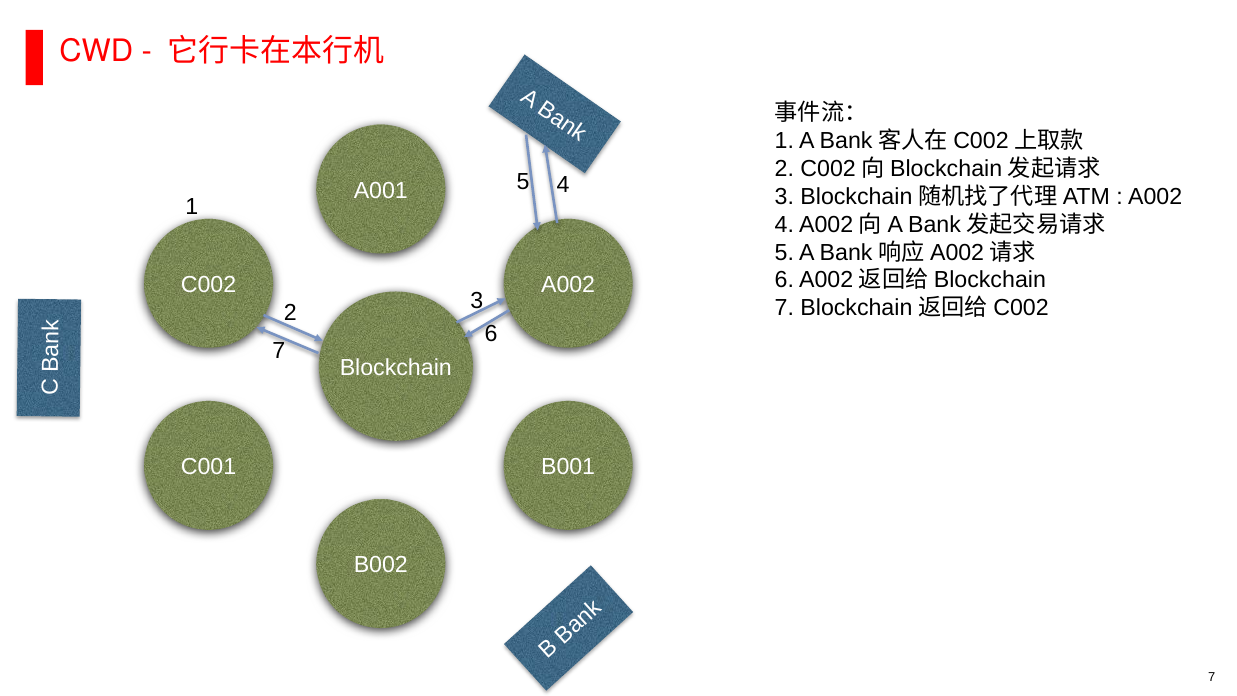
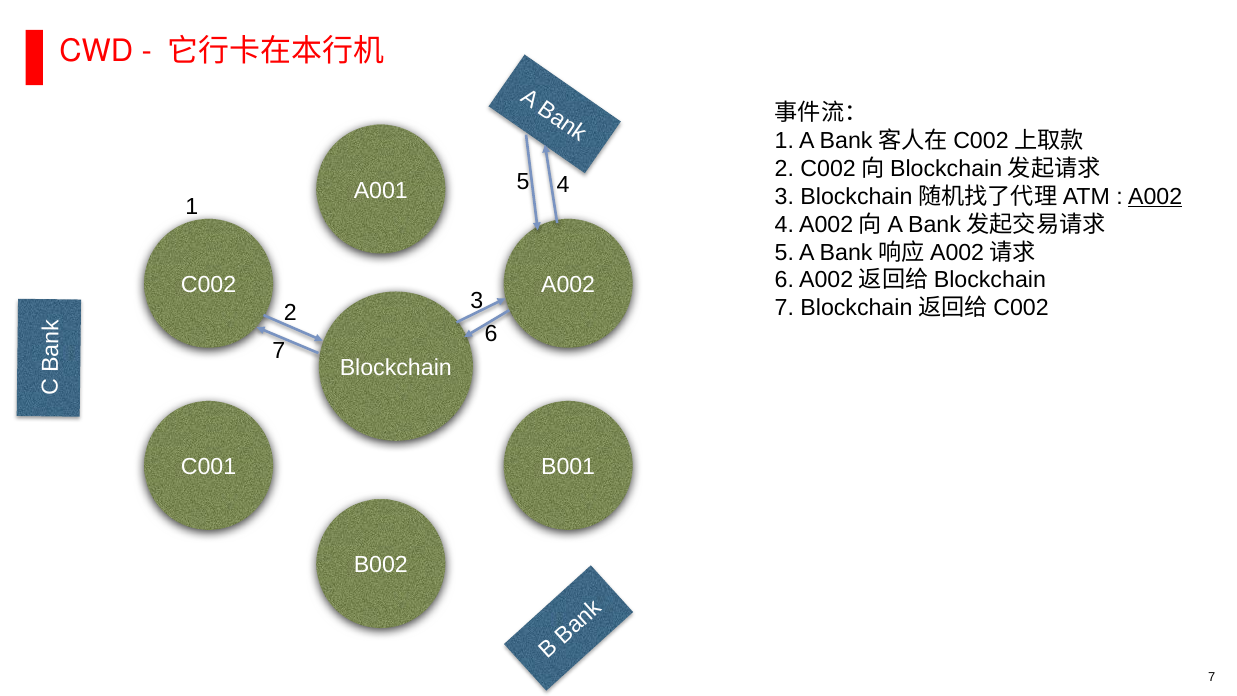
A002 at (1155, 197) underline: none -> present
